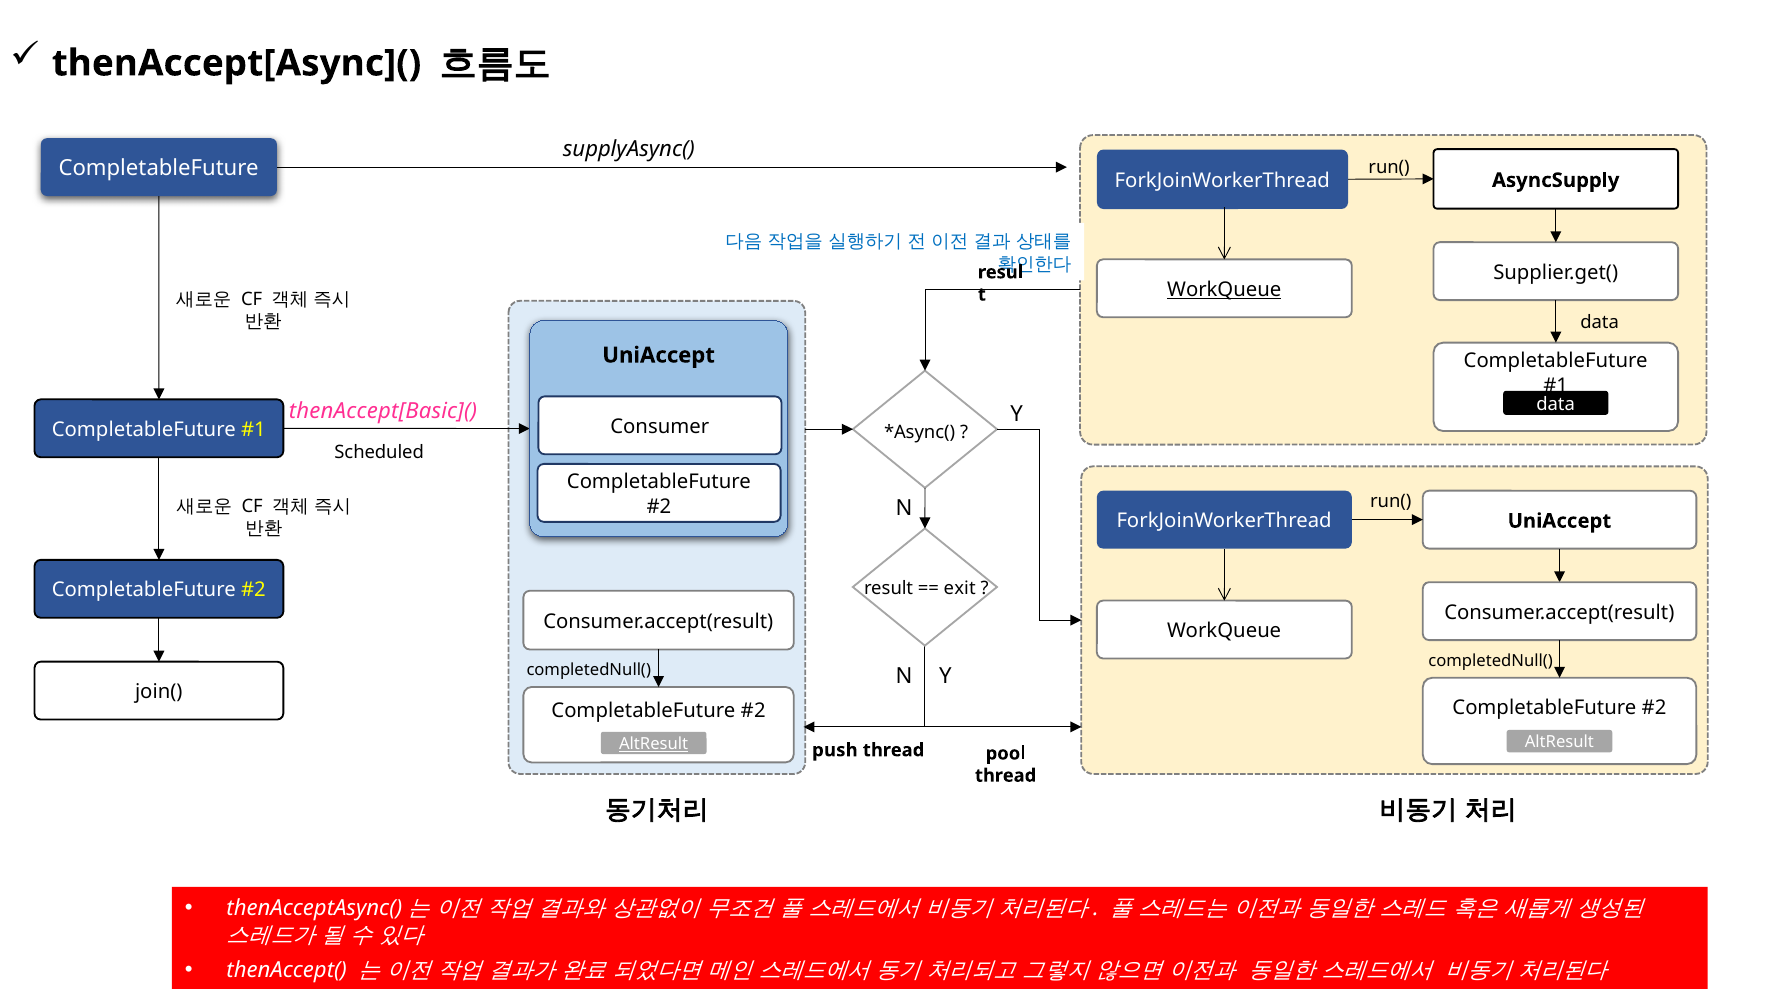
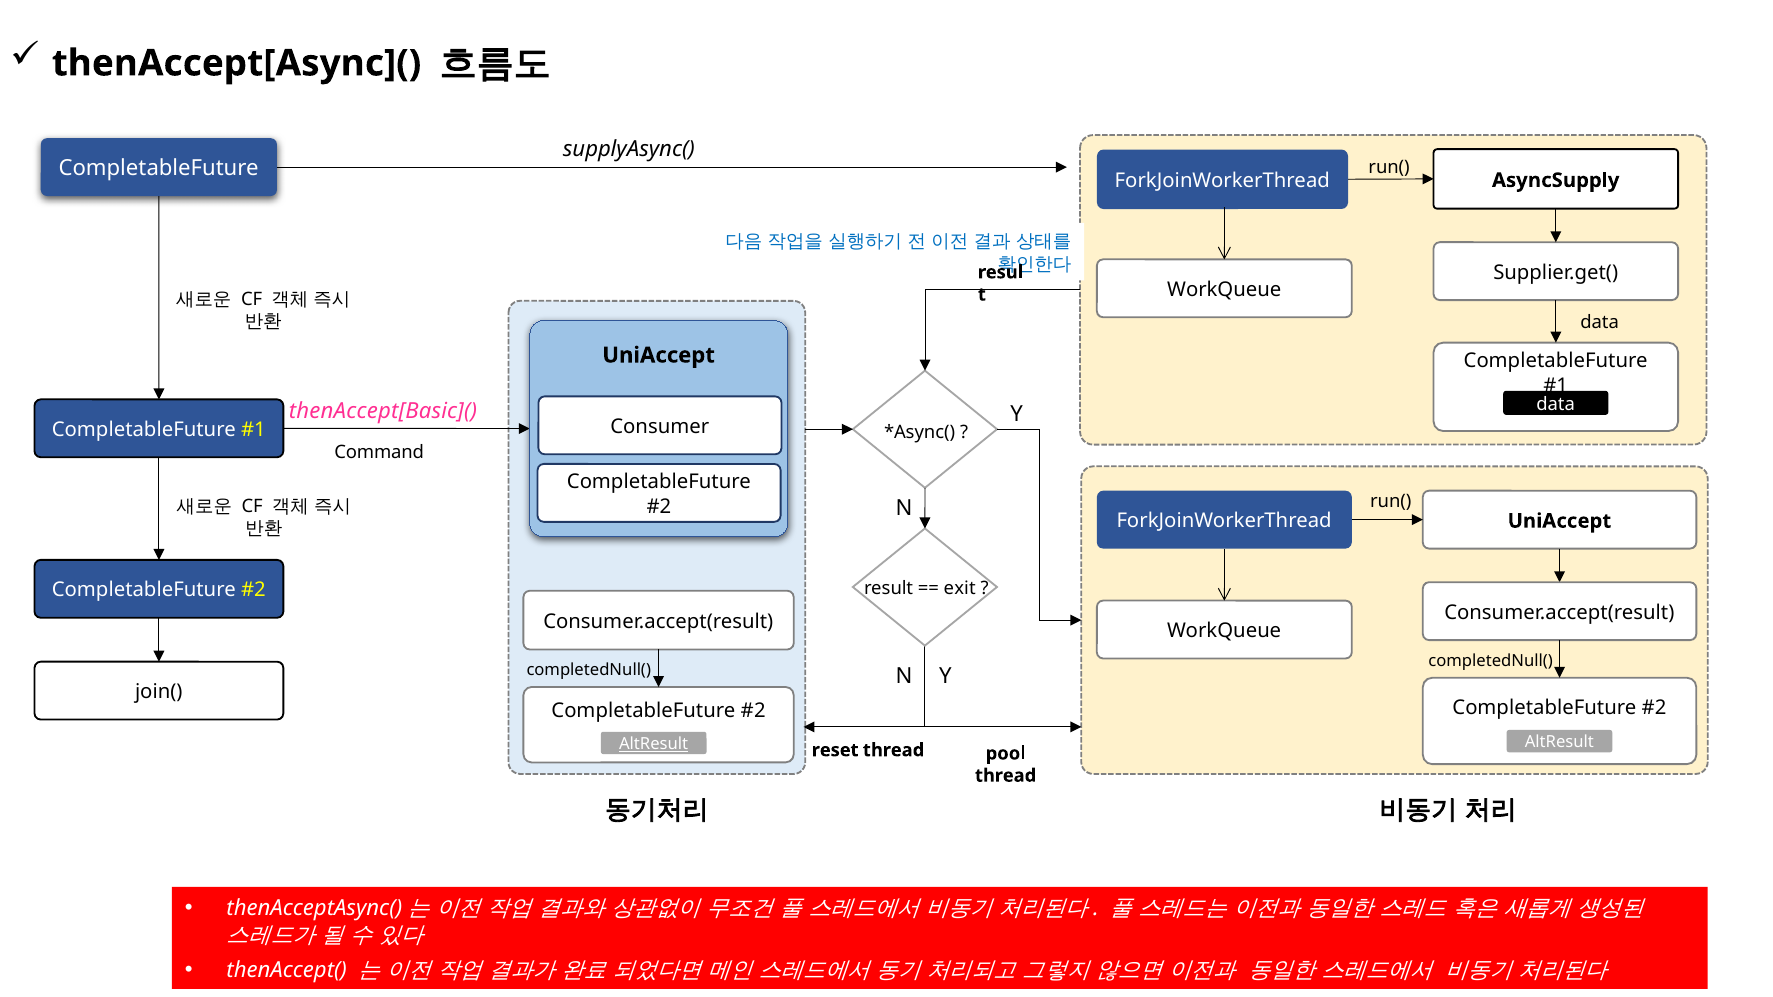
WorkQueue at (1224, 290) underline: present -> none
Scheduled: Scheduled -> Command
push: push -> reset
